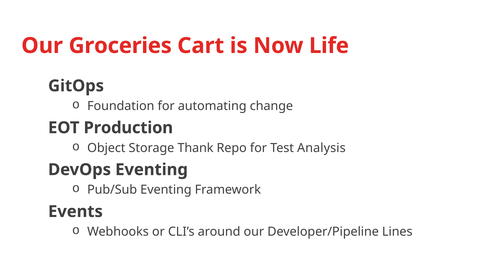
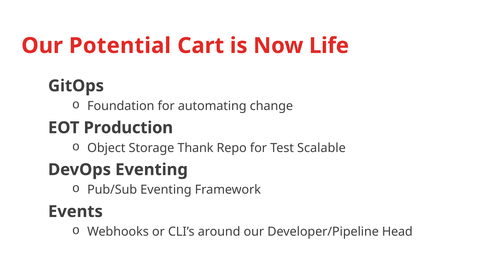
Groceries: Groceries -> Potential
Analysis: Analysis -> Scalable
Lines: Lines -> Head
